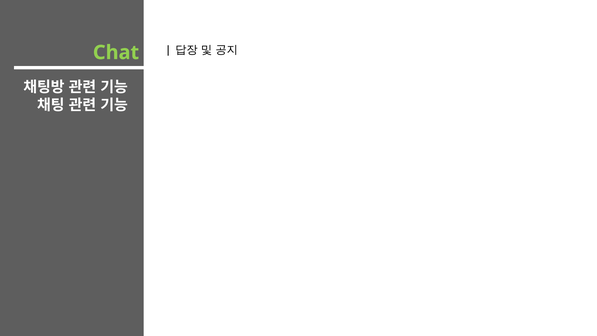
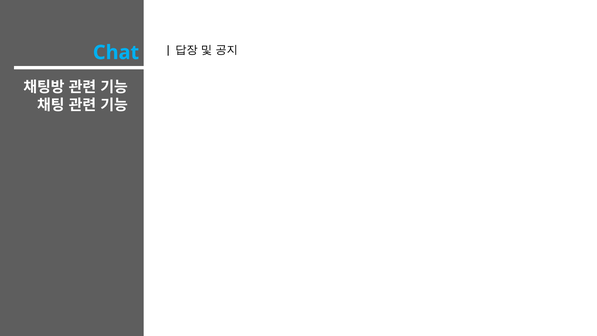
Chat colour: light green -> light blue
